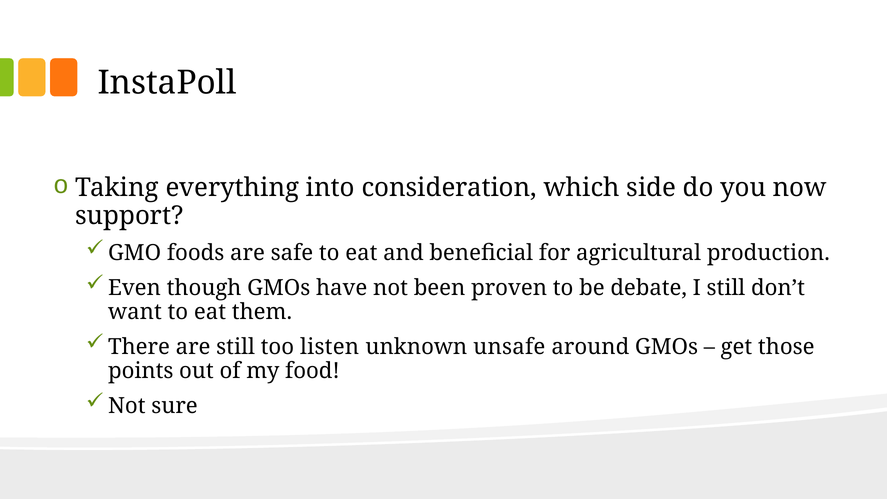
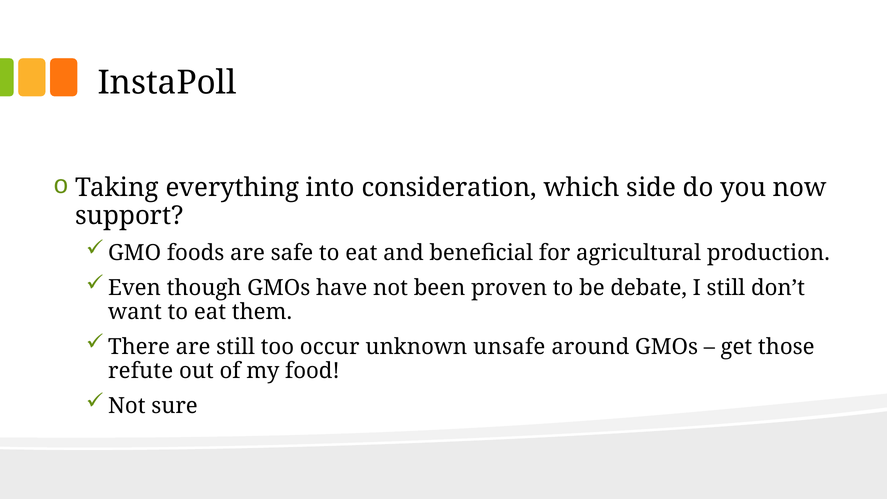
listen: listen -> occur
points: points -> refute
